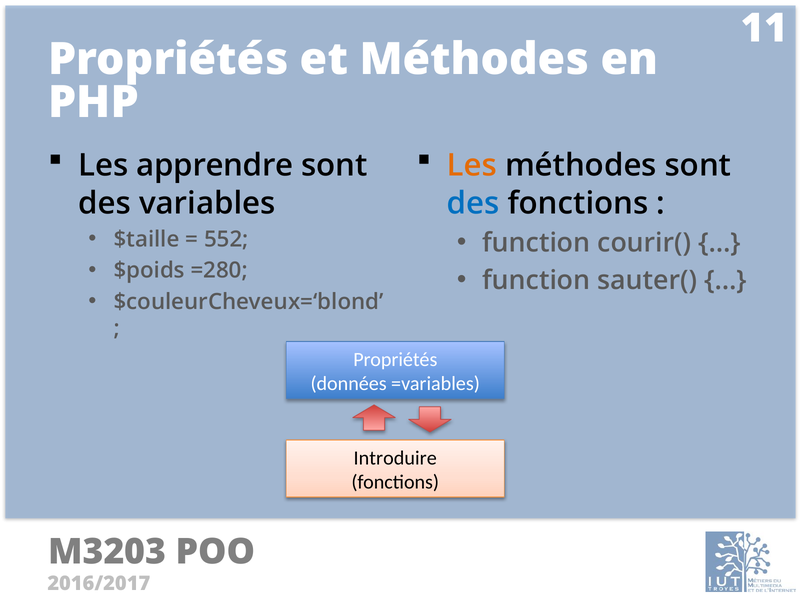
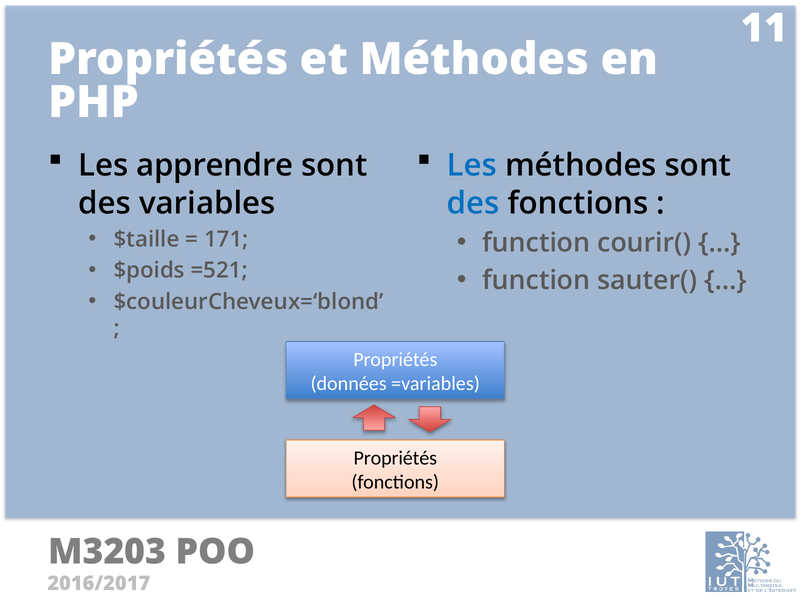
Les at (472, 166) colour: orange -> blue
552: 552 -> 171
=280: =280 -> =521
Introduire at (395, 458): Introduire -> Propriétés
